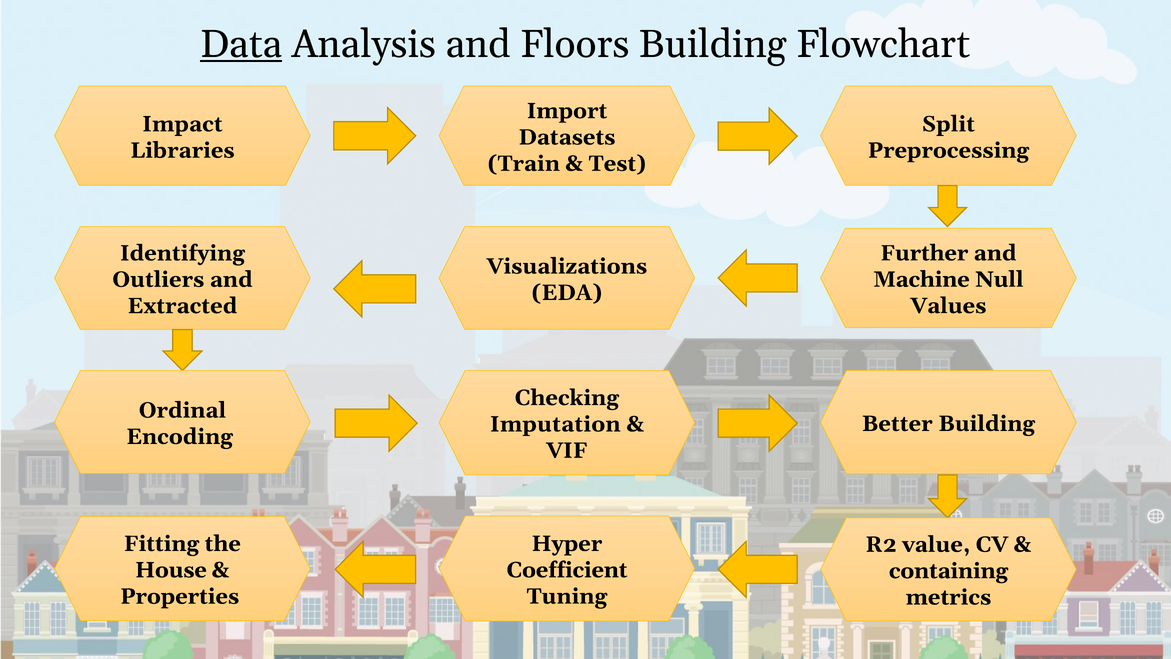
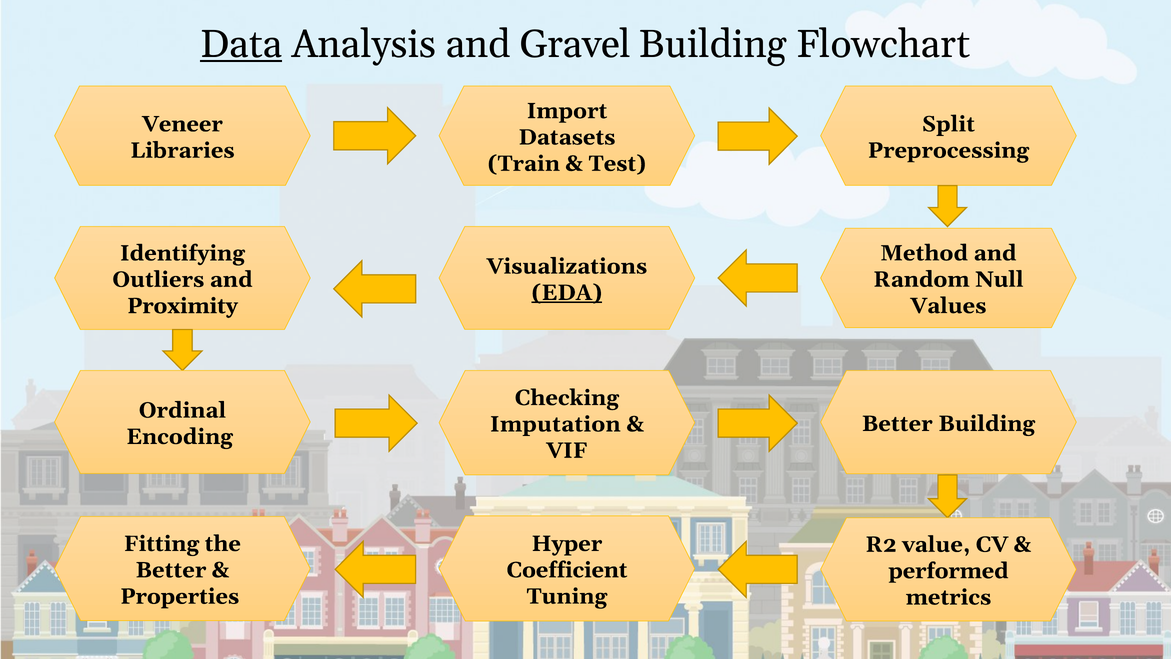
Floors: Floors -> Gravel
Impact: Impact -> Veneer
Further: Further -> Method
Machine: Machine -> Random
EDA underline: none -> present
Extracted: Extracted -> Proximity
House at (171, 570): House -> Better
containing: containing -> performed
